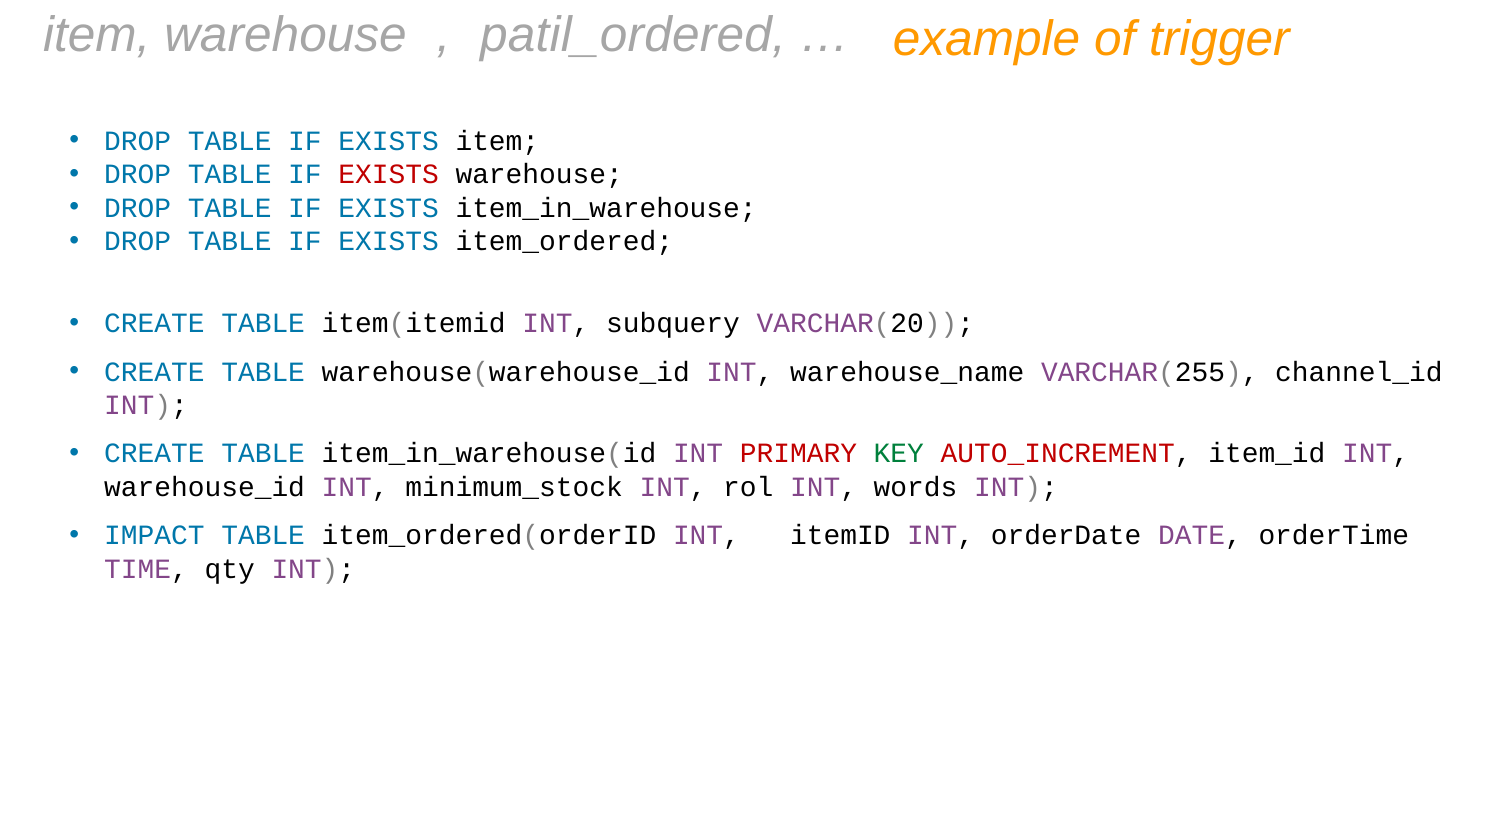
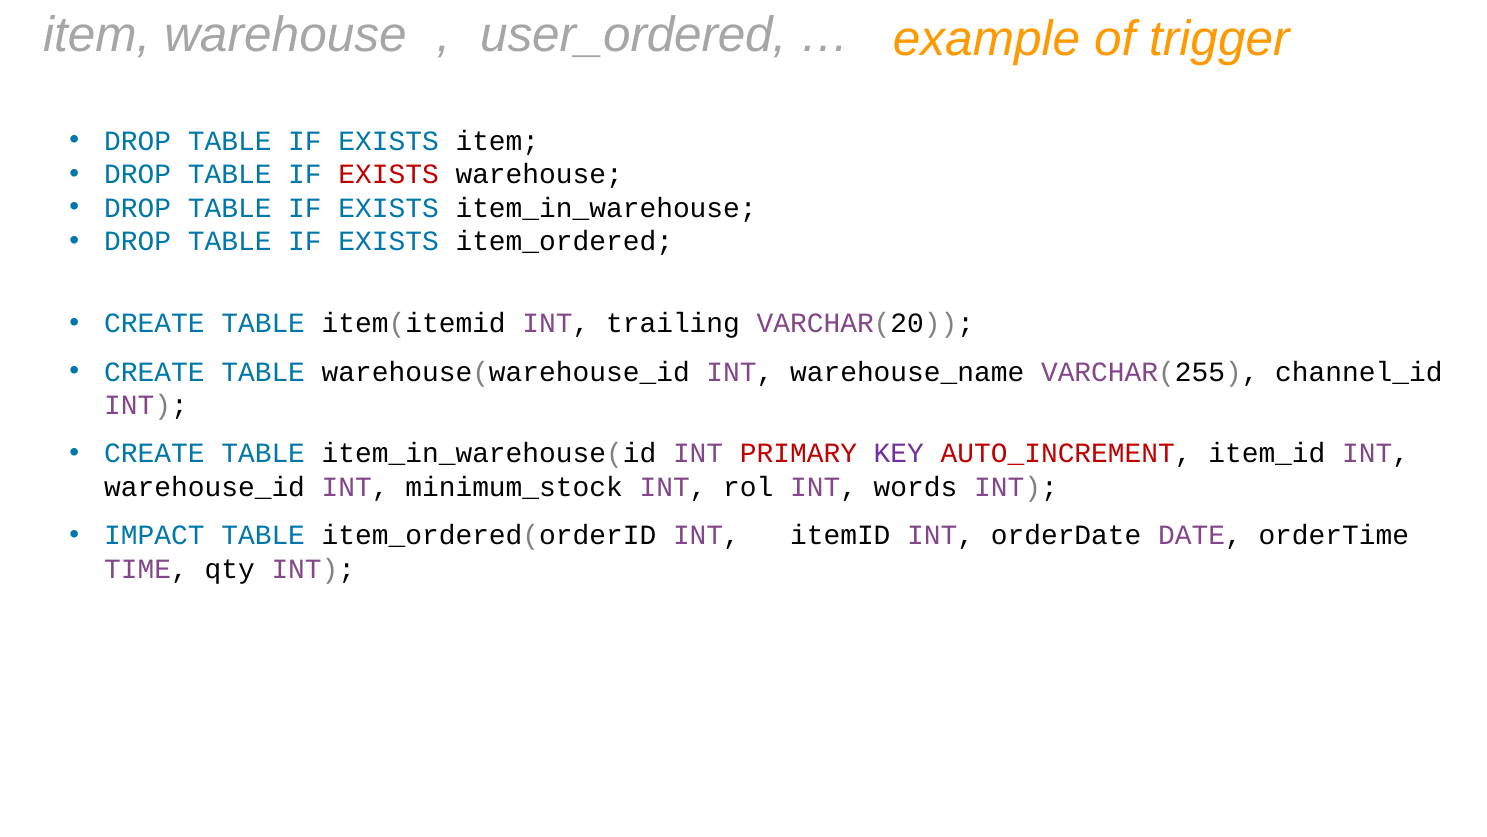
patil_ordered: patil_ordered -> user_ordered
subquery: subquery -> trailing
KEY colour: green -> purple
